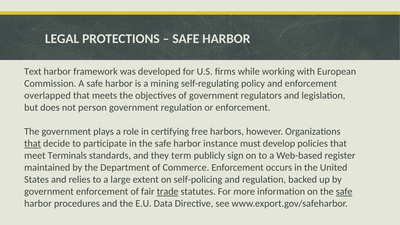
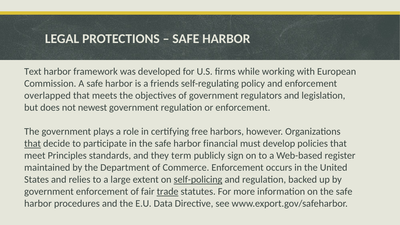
mining: mining -> friends
person: person -> newest
instance: instance -> financial
Terminals: Terminals -> Principles
self-policing underline: none -> present
safe at (344, 192) underline: present -> none
